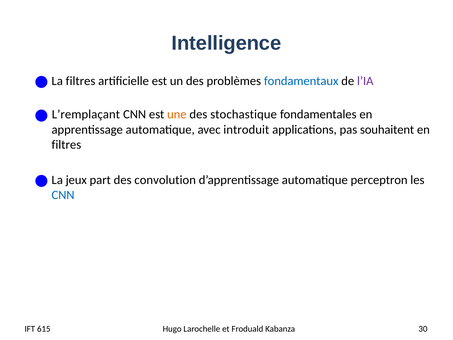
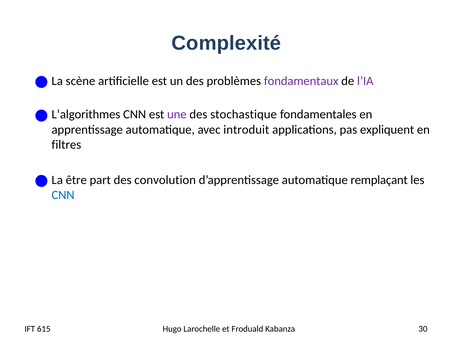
Intelligence: Intelligence -> Complexité
La filtres: filtres -> scène
fondamentaux colour: blue -> purple
L’remplaçant: L’remplaçant -> L’algorithmes
une colour: orange -> purple
souhaitent: souhaitent -> expliquent
jeux: jeux -> être
perceptron: perceptron -> remplaçant
